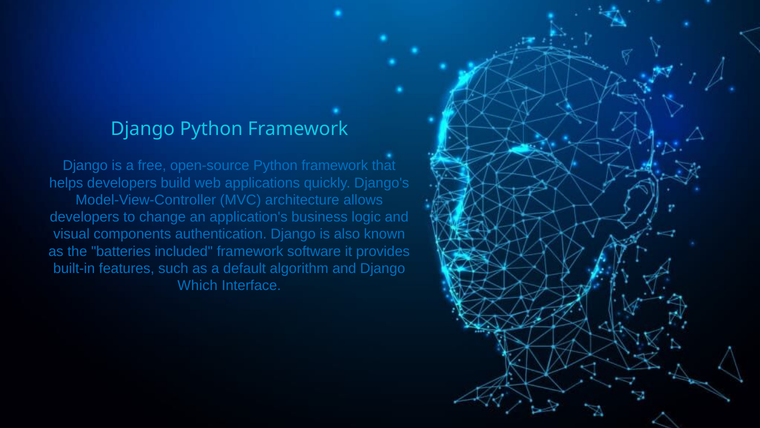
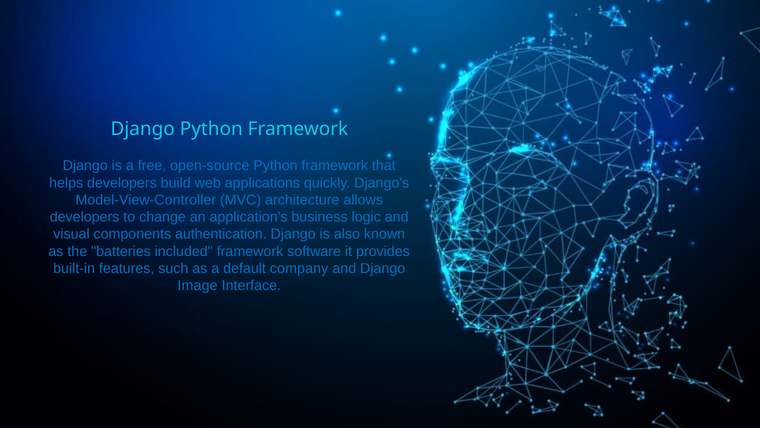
algorithm: algorithm -> company
Which: Which -> Image
